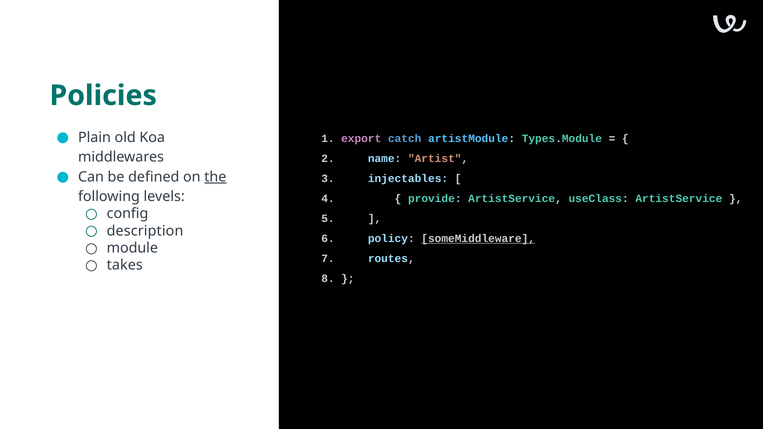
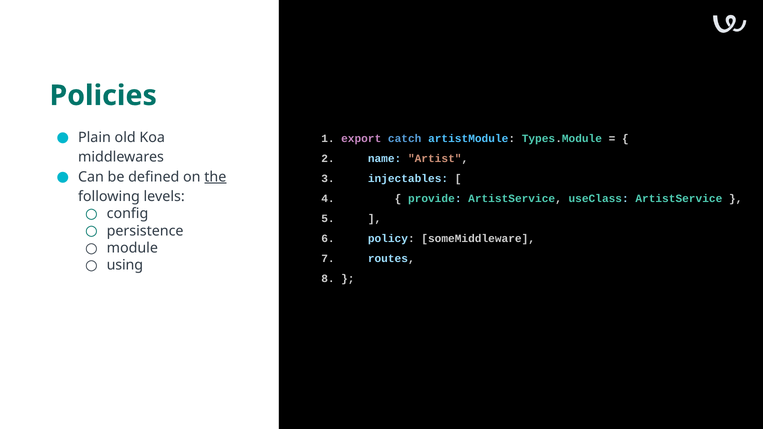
description: description -> persistence
someMiddleware underline: present -> none
takes: takes -> using
